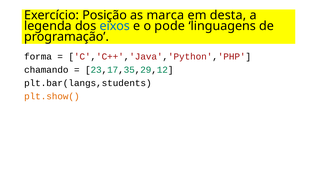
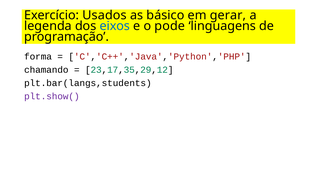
Posição: Posição -> Usados
marca: marca -> básico
desta: desta -> gerar
plt.show( colour: orange -> purple
